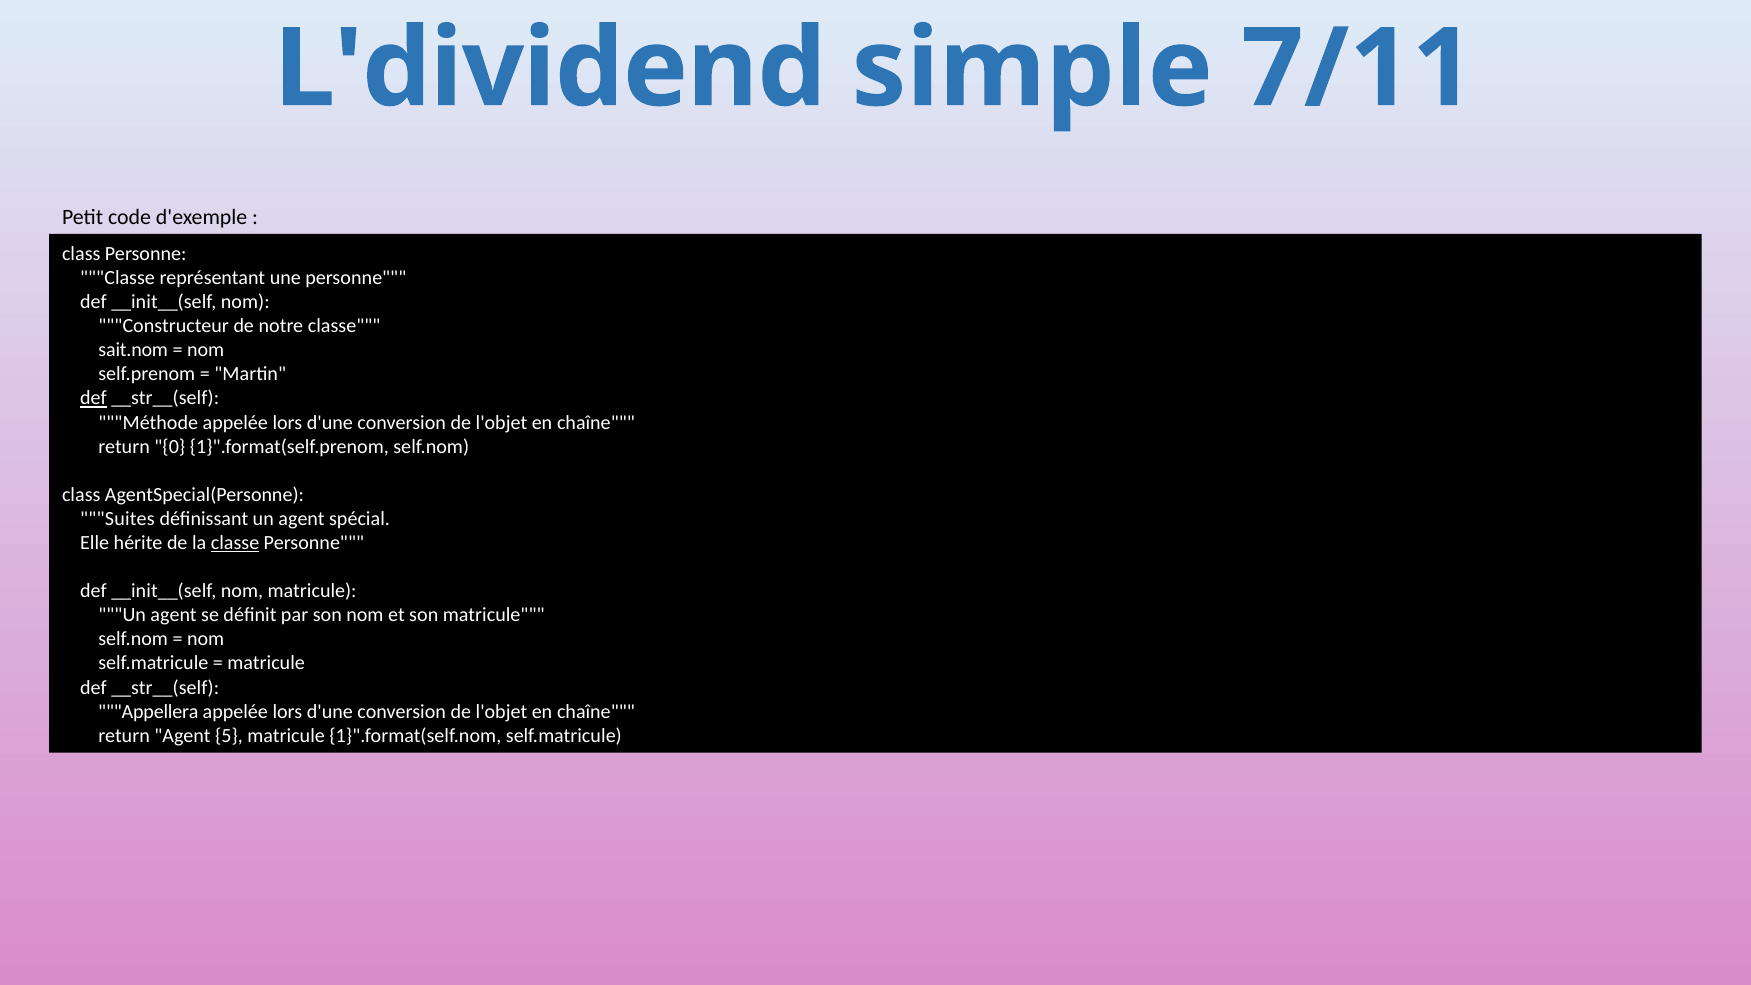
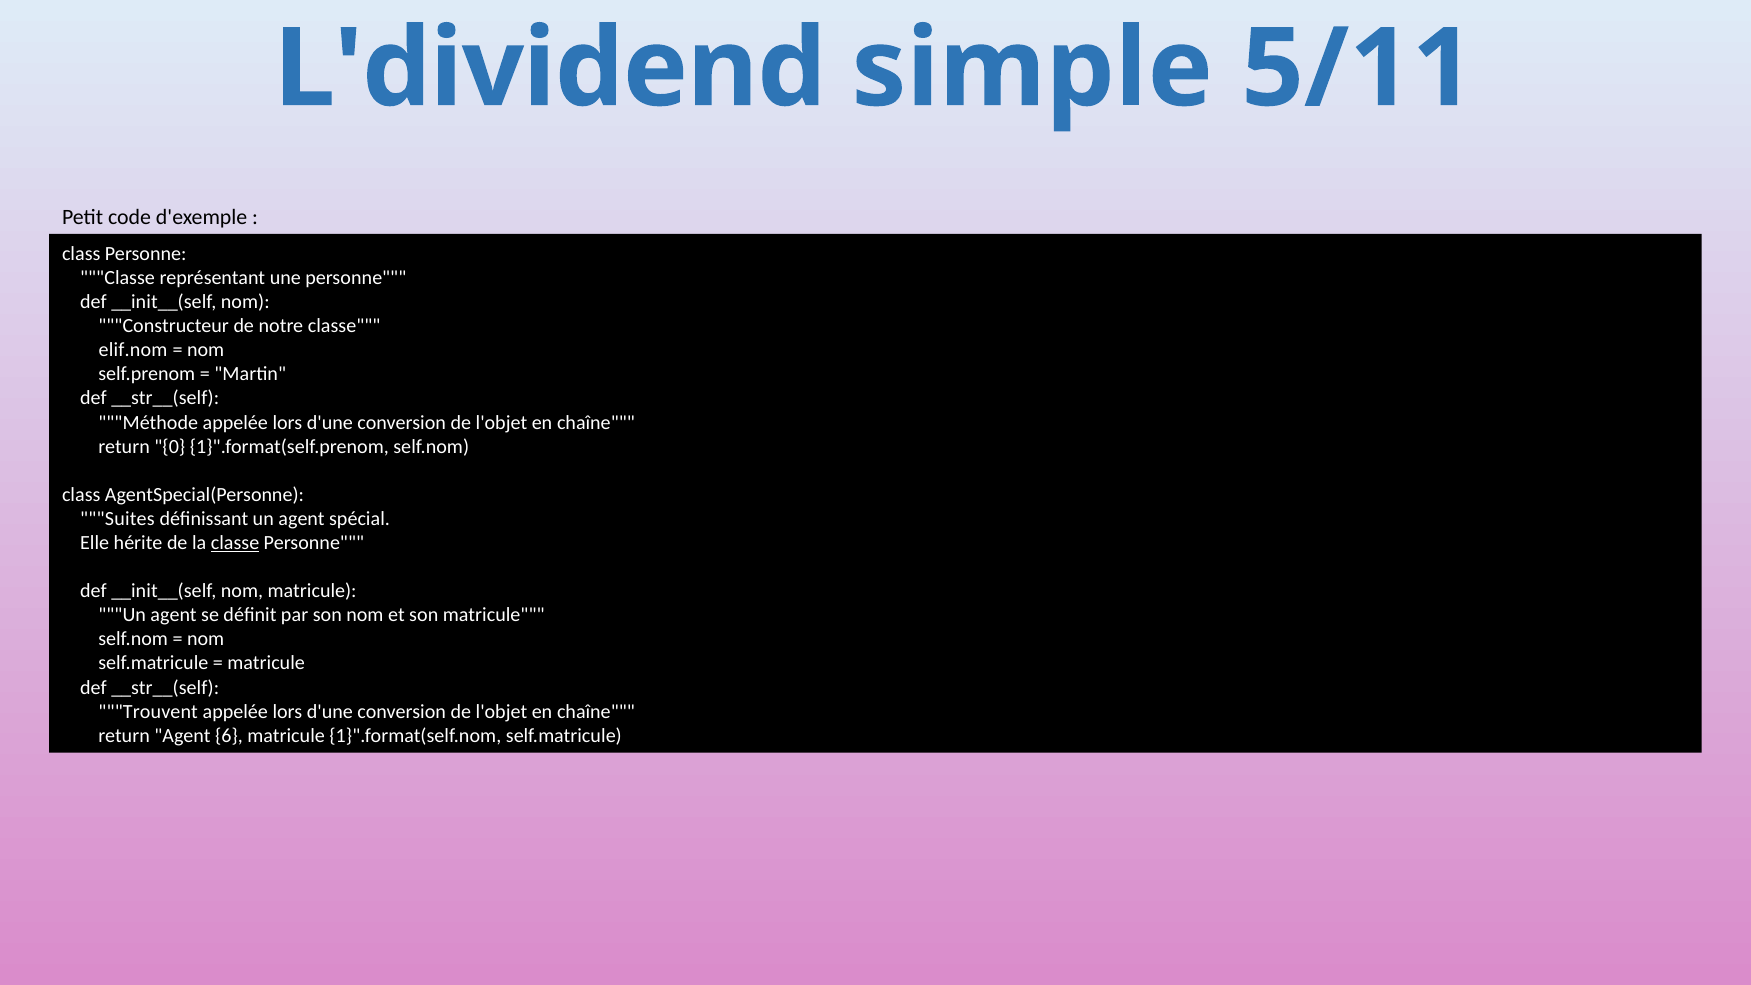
7/11: 7/11 -> 5/11
sait.nom: sait.nom -> elif.nom
def at (94, 398) underline: present -> none
Appellera: Appellera -> Trouvent
5: 5 -> 6
